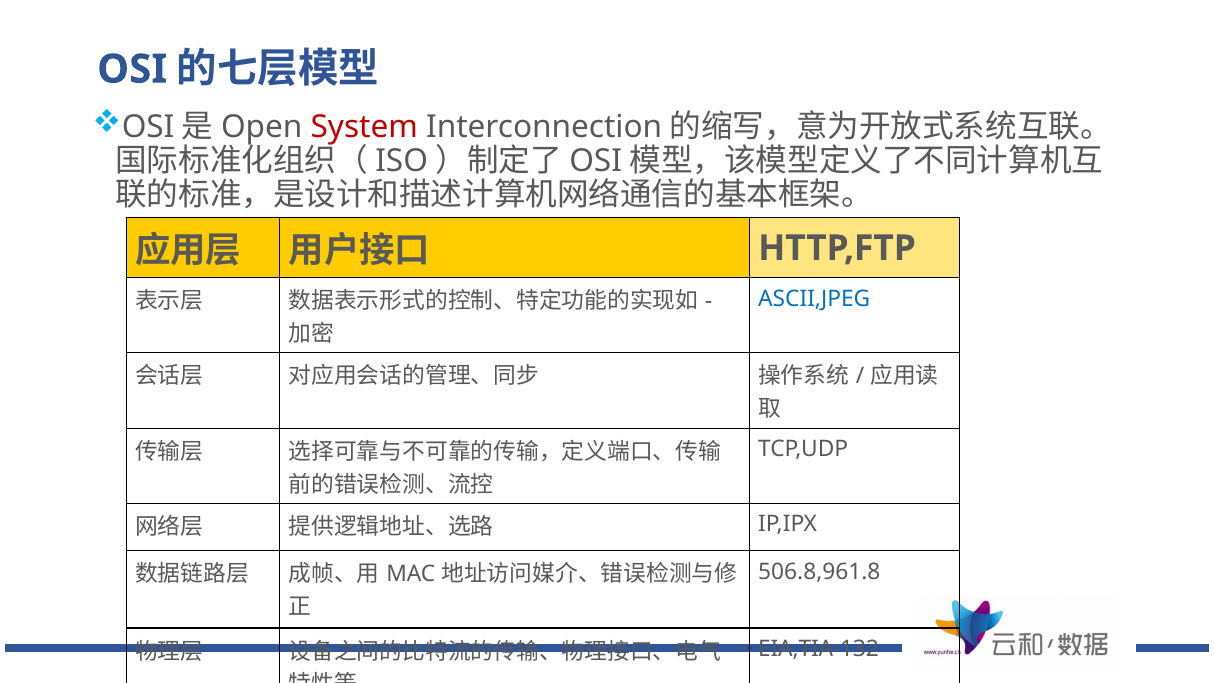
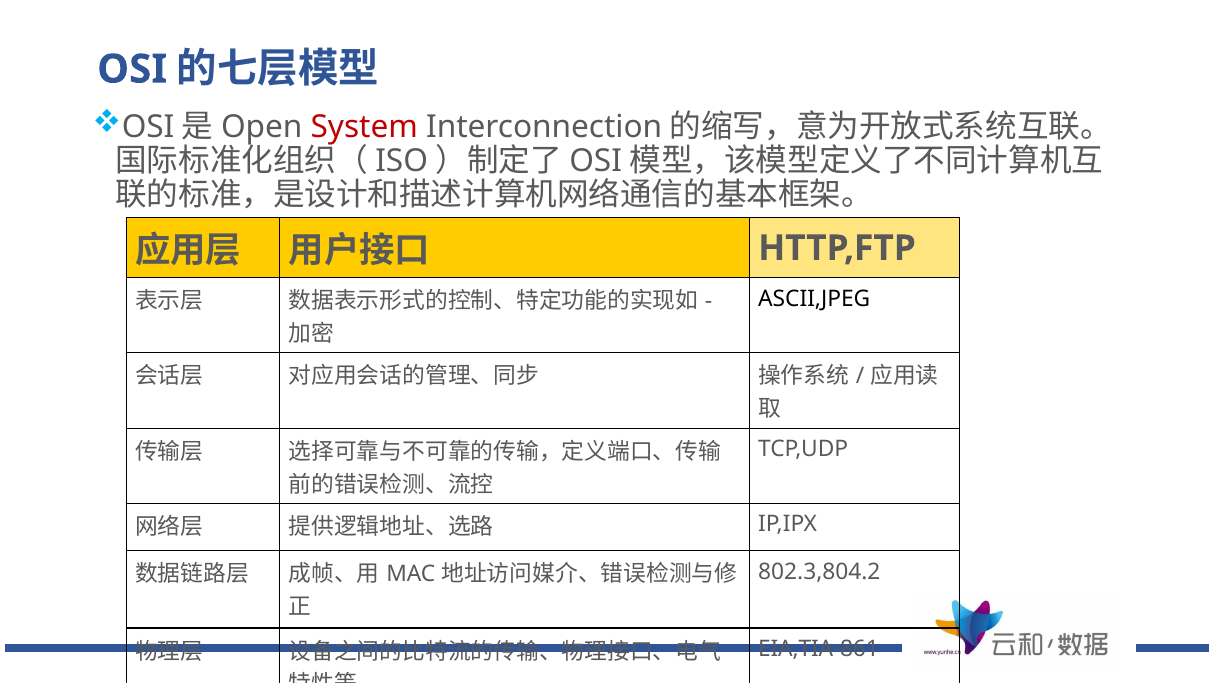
ASCII,JPEG colour: blue -> black
506.8,961.8: 506.8,961.8 -> 802.3,804.2
EIA,TIA-132: EIA,TIA-132 -> EIA,TIA-861
